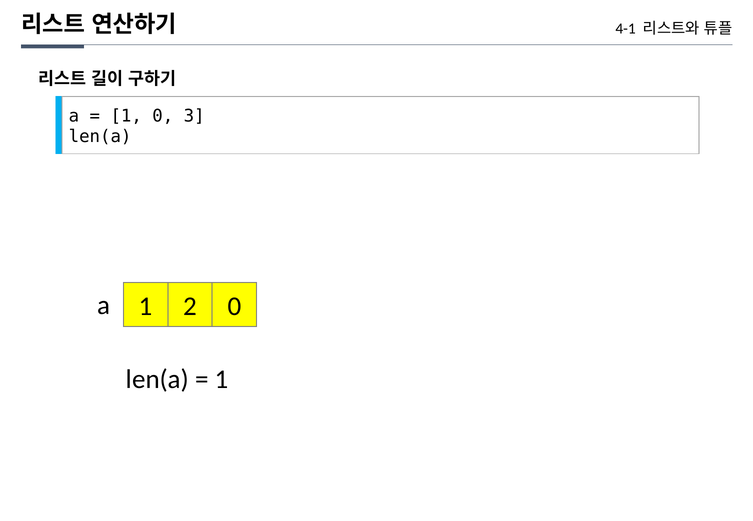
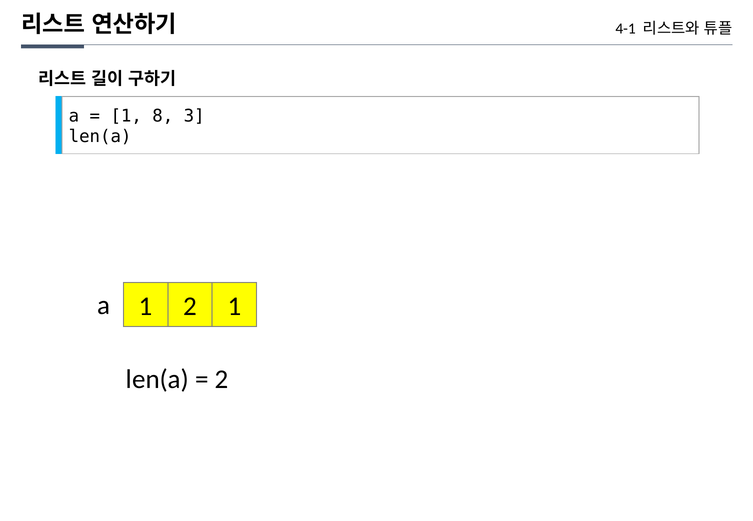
1 0: 0 -> 8
2 0: 0 -> 1
1 at (221, 380): 1 -> 2
